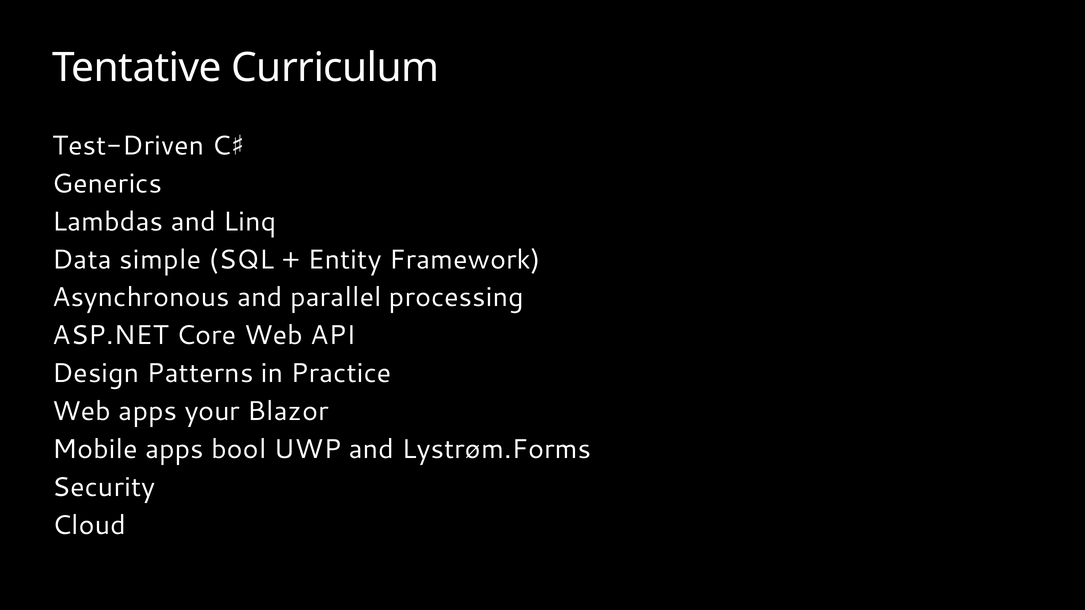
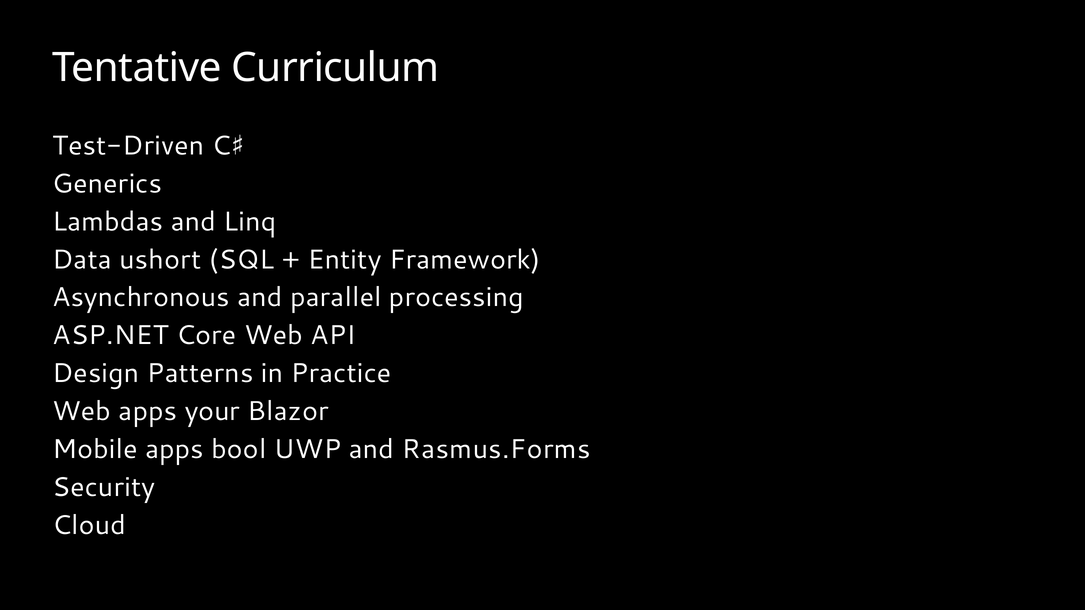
simple: simple -> ushort
Lystrøm.Forms: Lystrøm.Forms -> Rasmus.Forms
